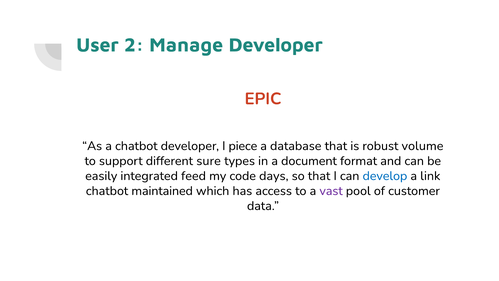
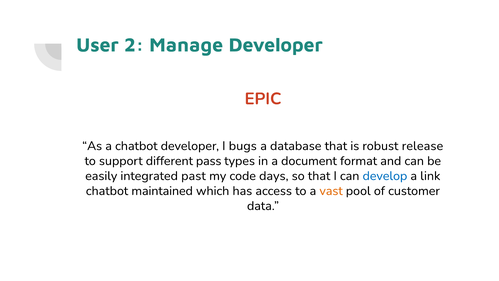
piece: piece -> bugs
volume: volume -> release
sure: sure -> pass
feed: feed -> past
vast colour: purple -> orange
